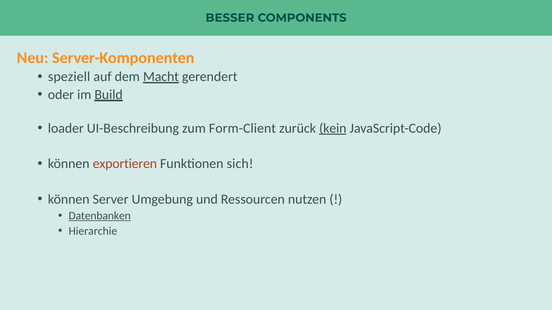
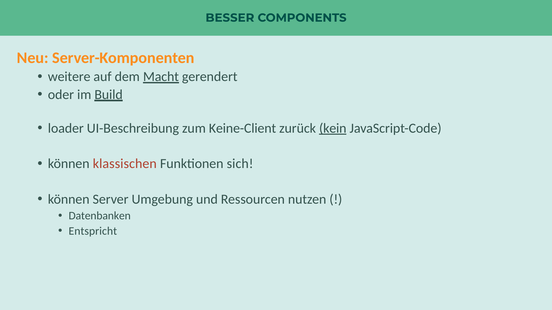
speziell: speziell -> weitere
Form-Client: Form-Client -> Keine-Client
exportieren: exportieren -> klassischen
Datenbanken underline: present -> none
Hierarchie: Hierarchie -> Entspricht
